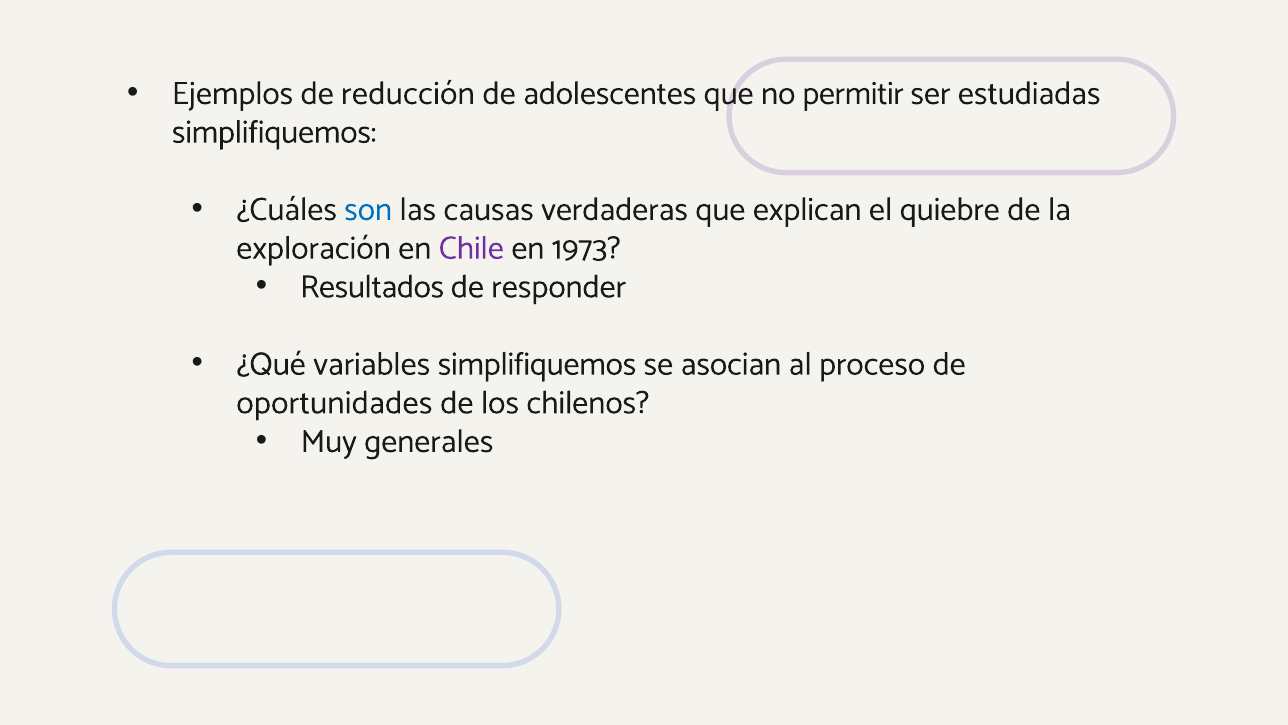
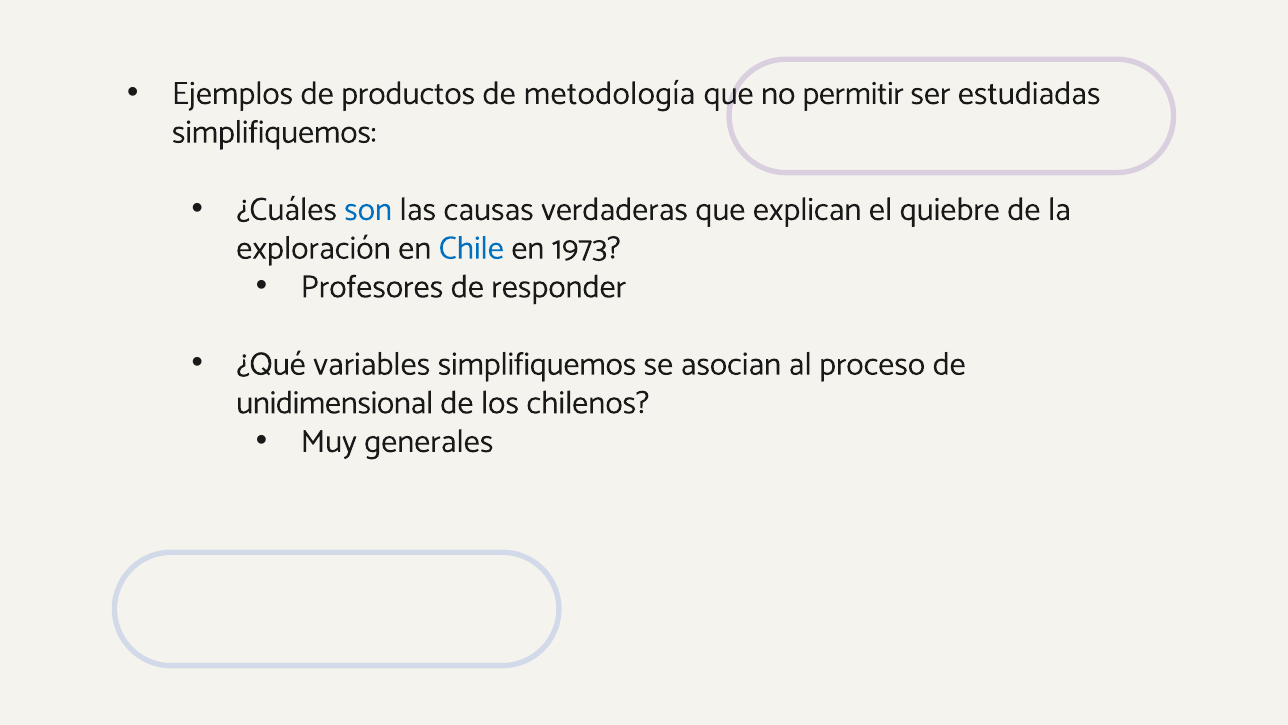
reducción: reducción -> productos
adolescentes: adolescentes -> metodología
Chile colour: purple -> blue
Resultados: Resultados -> Profesores
oportunidades: oportunidades -> unidimensional
